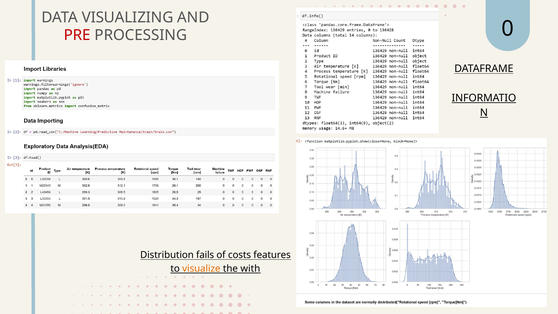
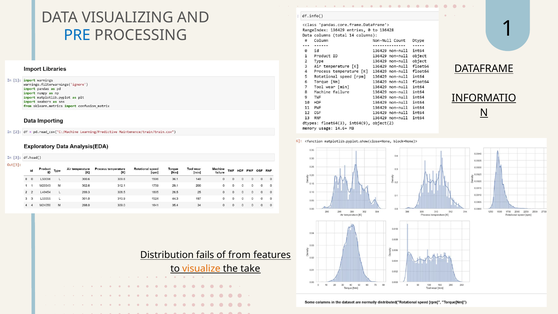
PRE colour: red -> blue
0: 0 -> 1
costs: costs -> from
with: with -> take
